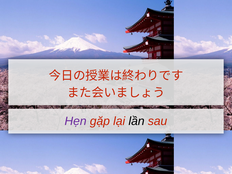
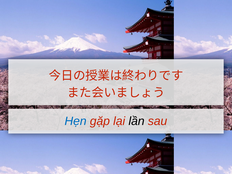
Hẹn colour: purple -> blue
